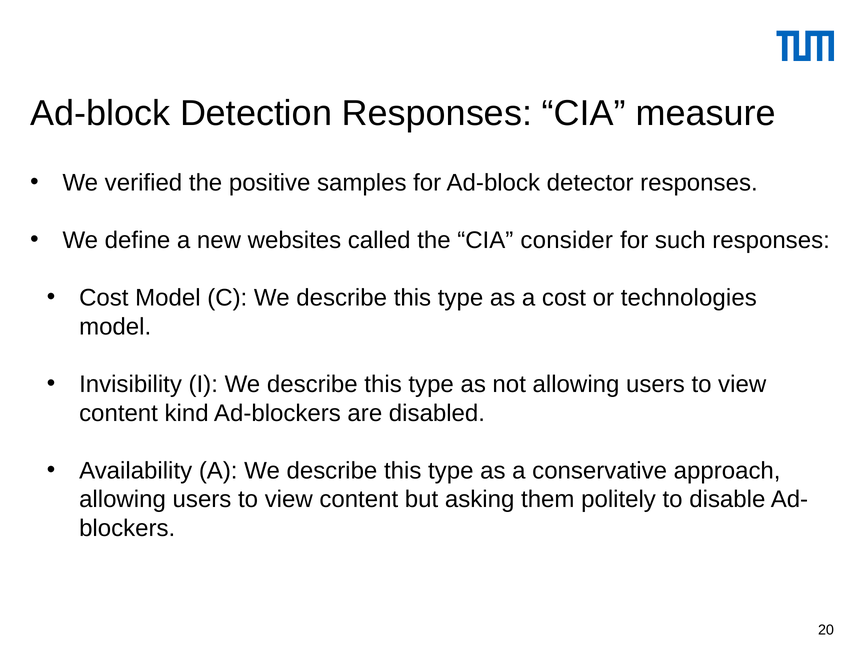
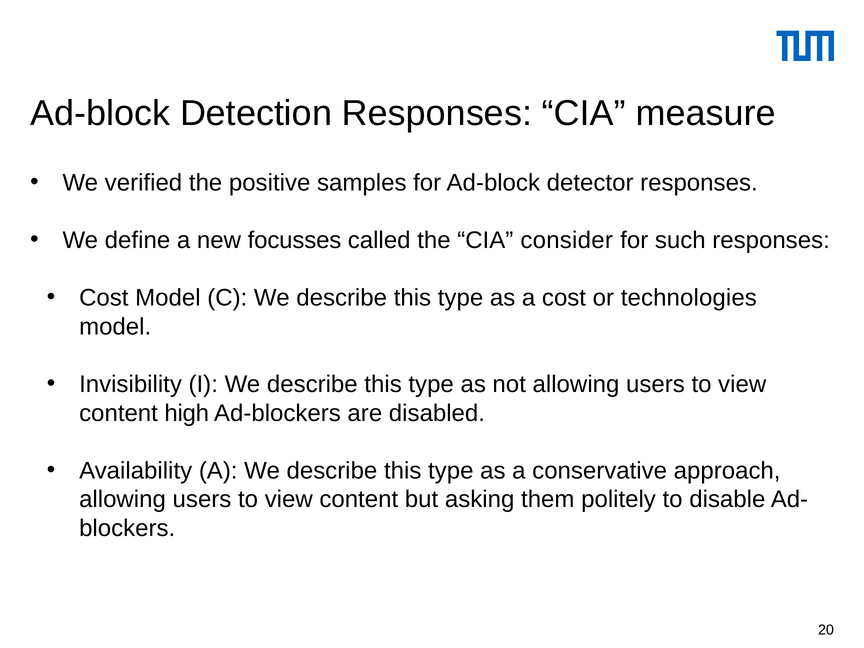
websites: websites -> focusses
kind: kind -> high
